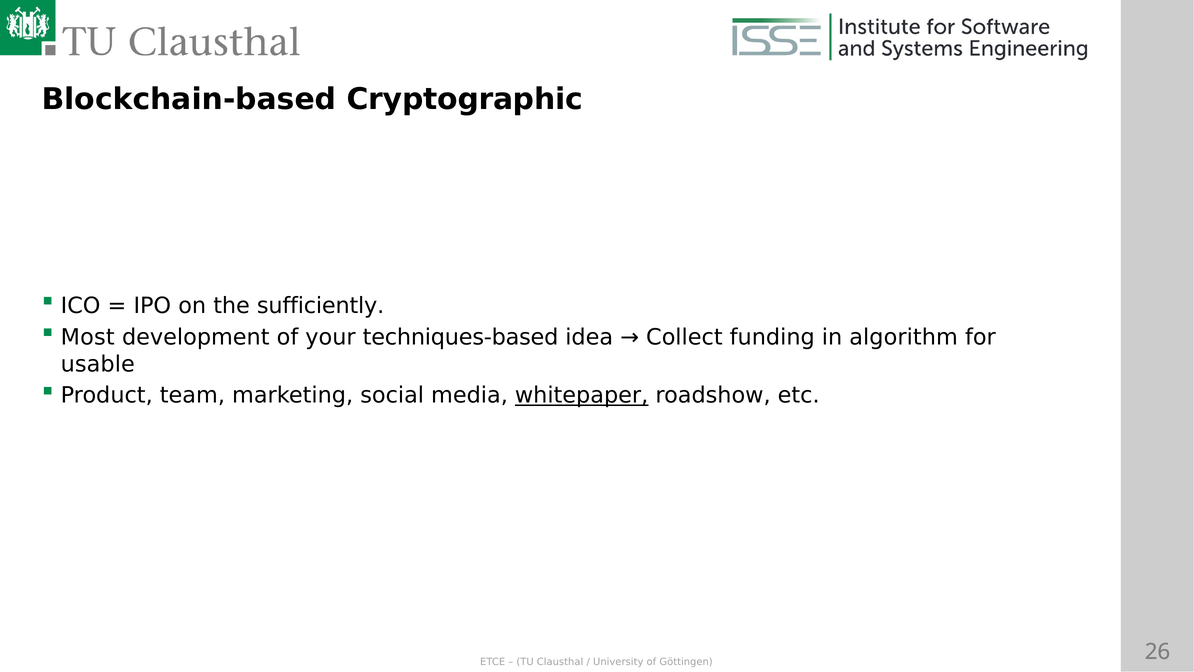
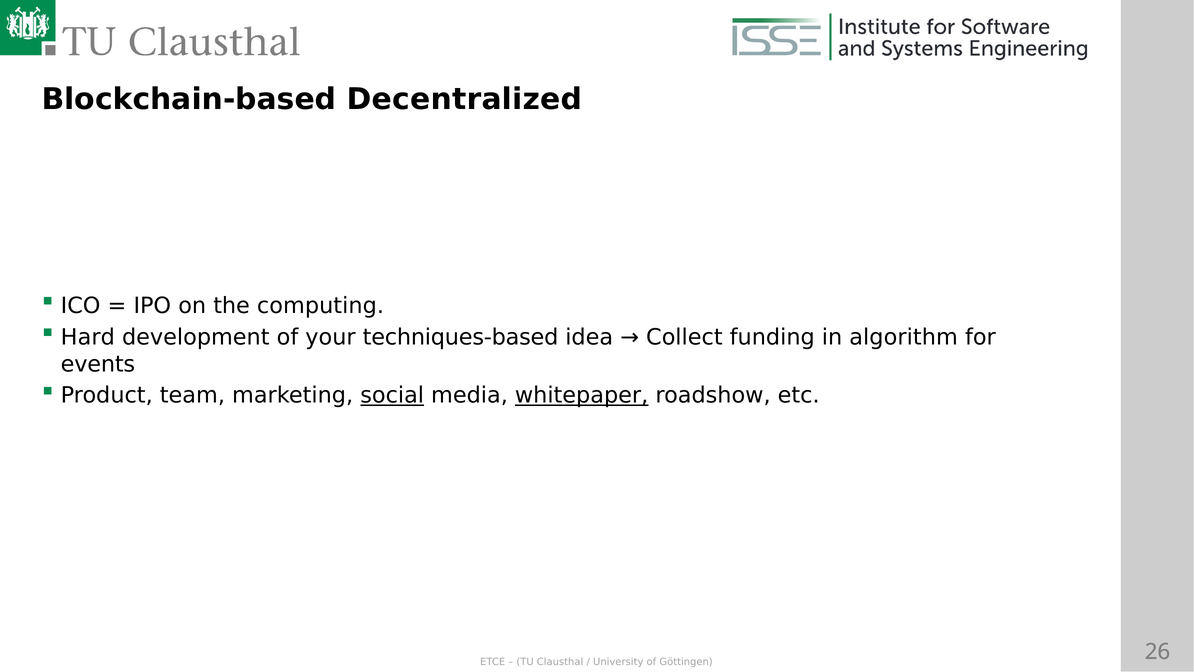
Cryptographic: Cryptographic -> Decentralized
sufficiently: sufficiently -> computing
Most: Most -> Hard
usable: usable -> events
social underline: none -> present
